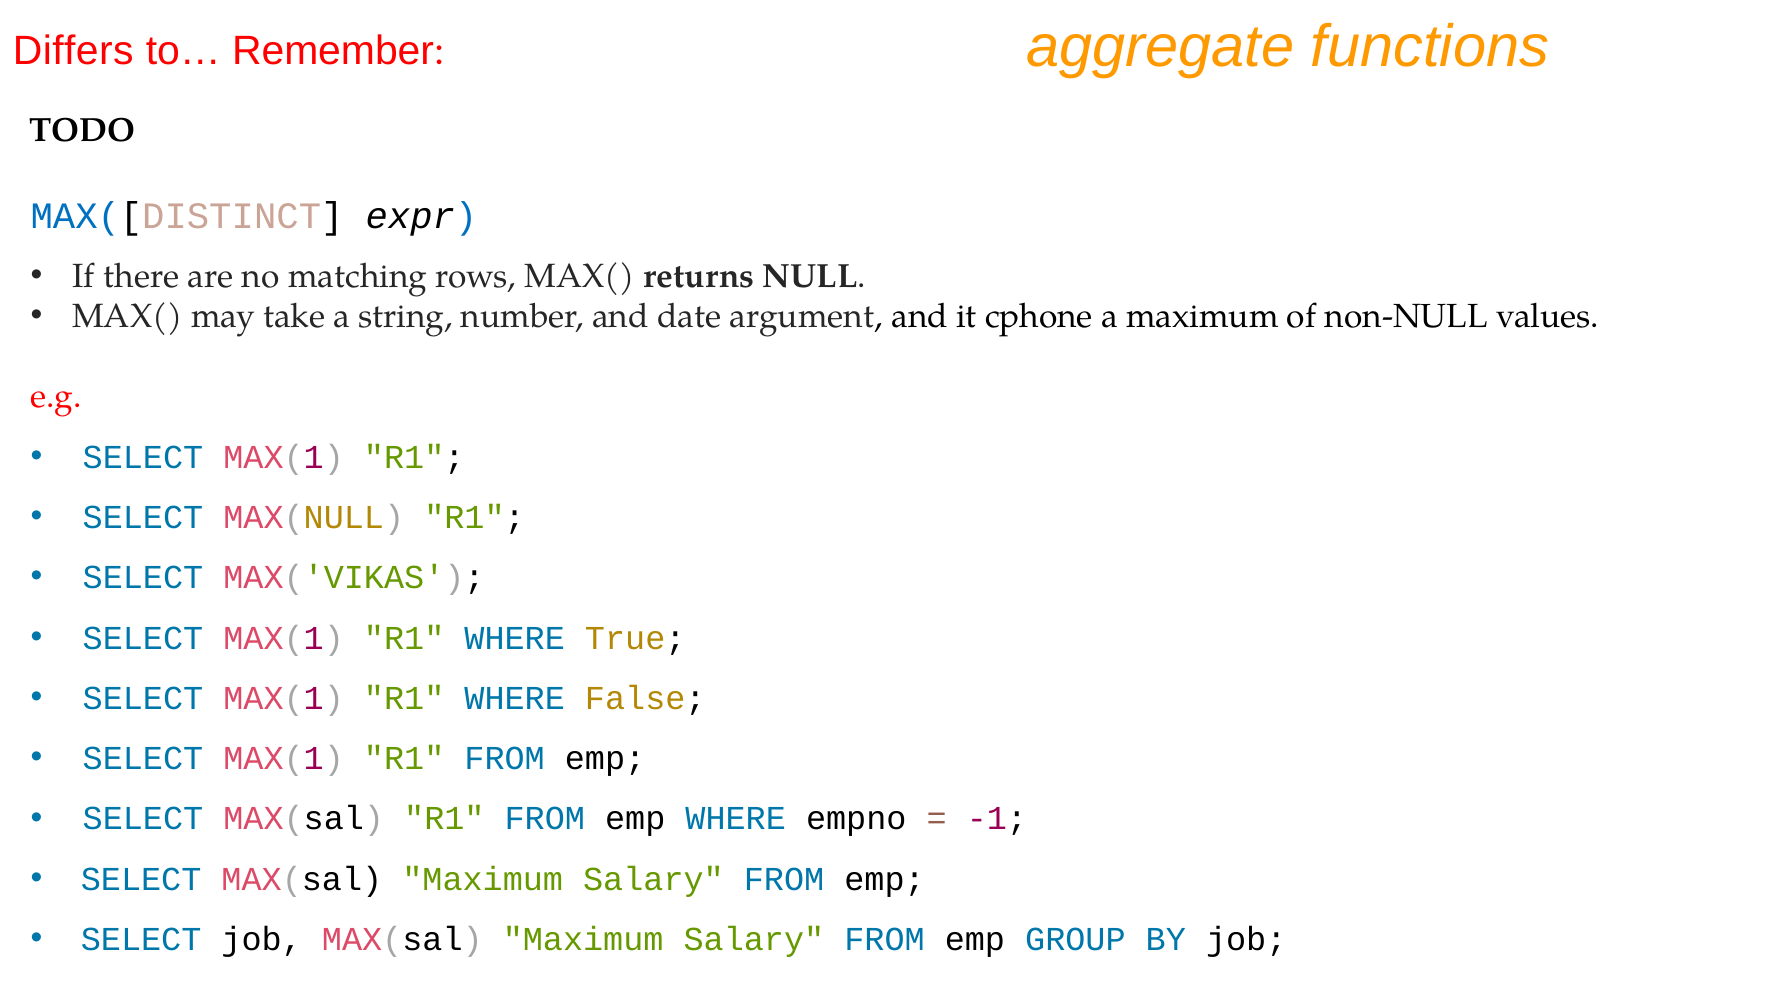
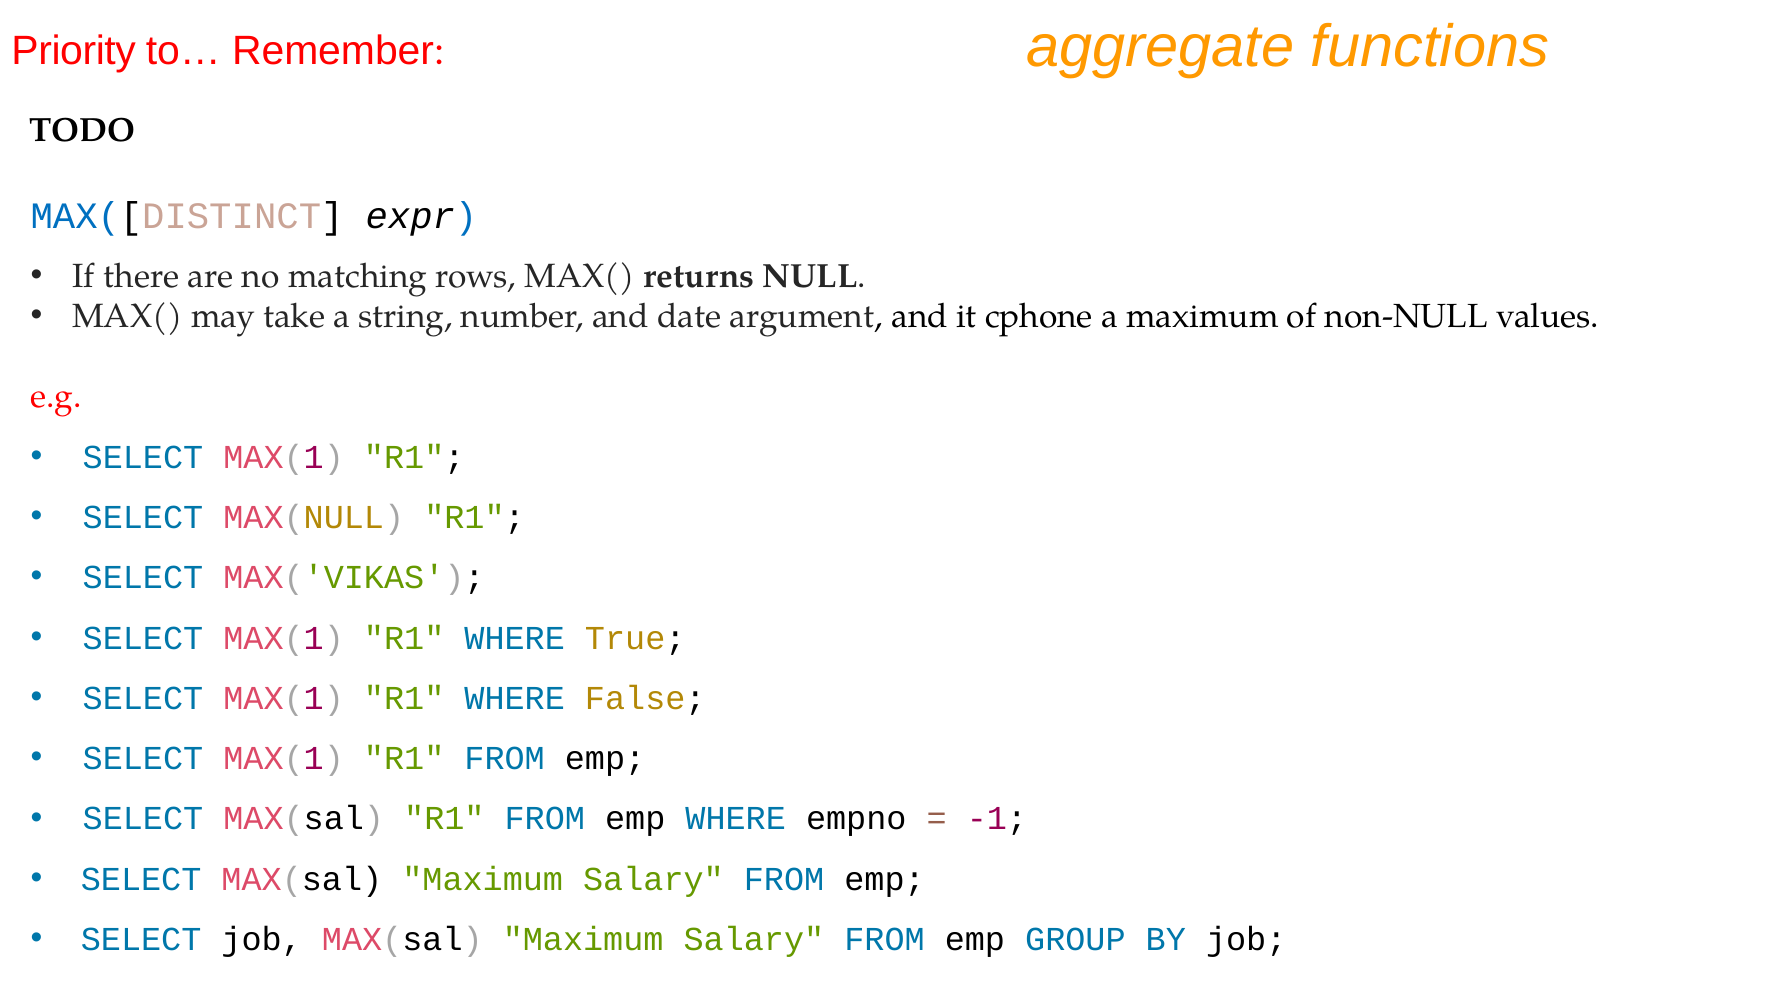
Differs: Differs -> Priority
